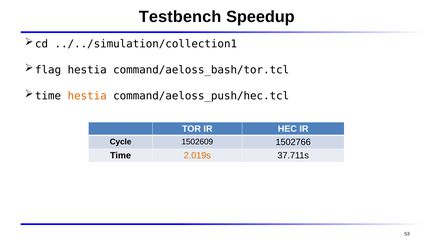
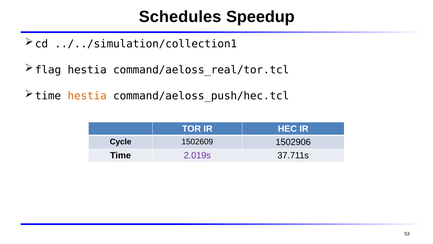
Testbench: Testbench -> Schedules
command/aeloss_bash/tor.tcl: command/aeloss_bash/tor.tcl -> command/aeloss_real/tor.tcl
1502766: 1502766 -> 1502906
2.019s colour: orange -> purple
